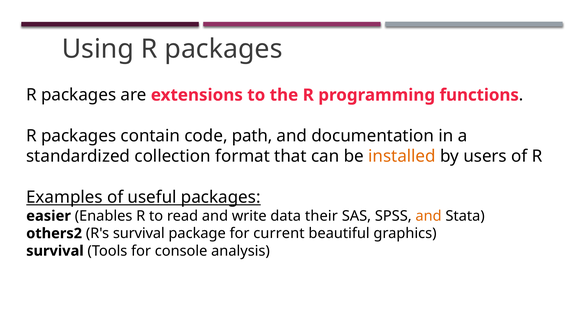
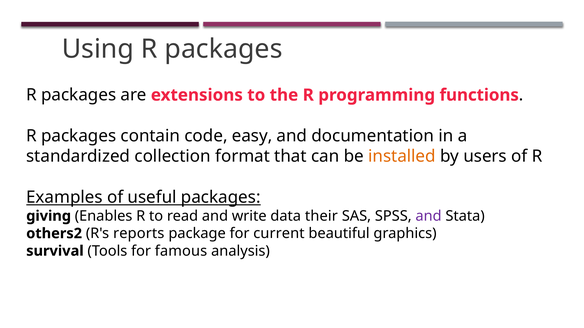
path: path -> easy
easier: easier -> giving
and at (429, 216) colour: orange -> purple
R's survival: survival -> reports
console: console -> famous
